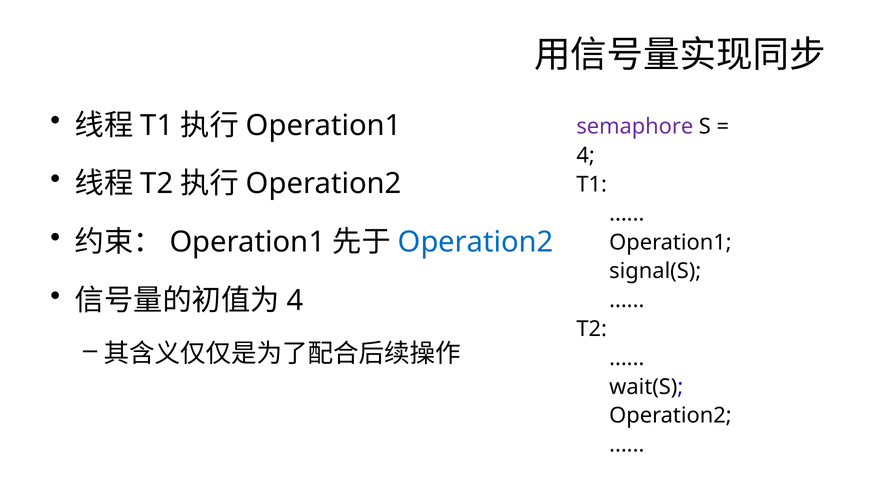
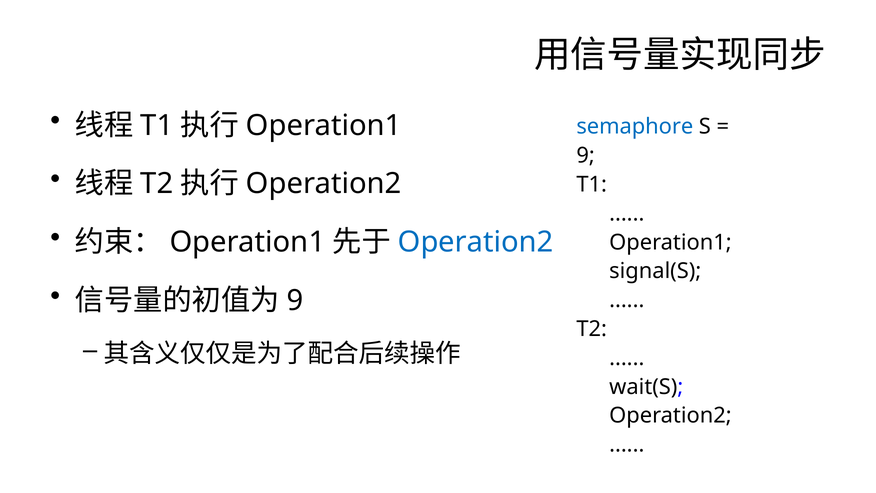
semaphore colour: purple -> blue
4 at (586, 156): 4 -> 9
4 at (295, 301): 4 -> 9
